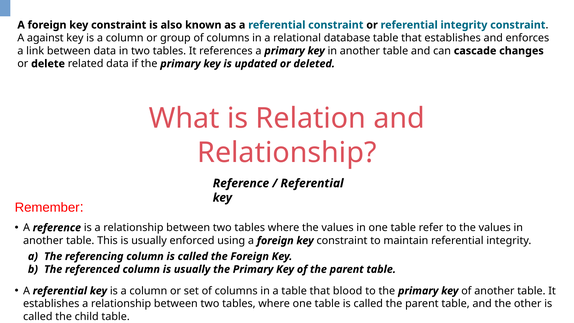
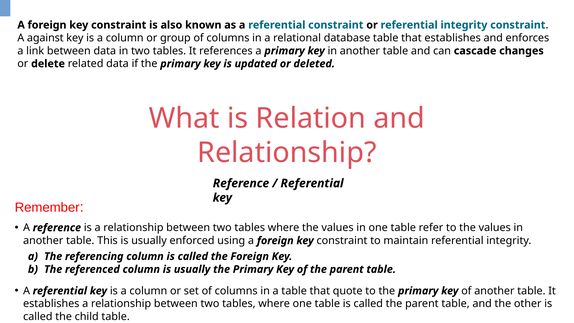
blood: blood -> quote
